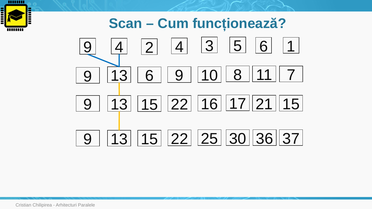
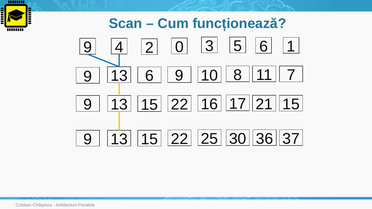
2 4: 4 -> 0
